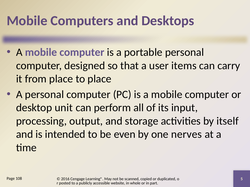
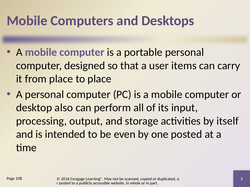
unit: unit -> also
one nerves: nerves -> posted
